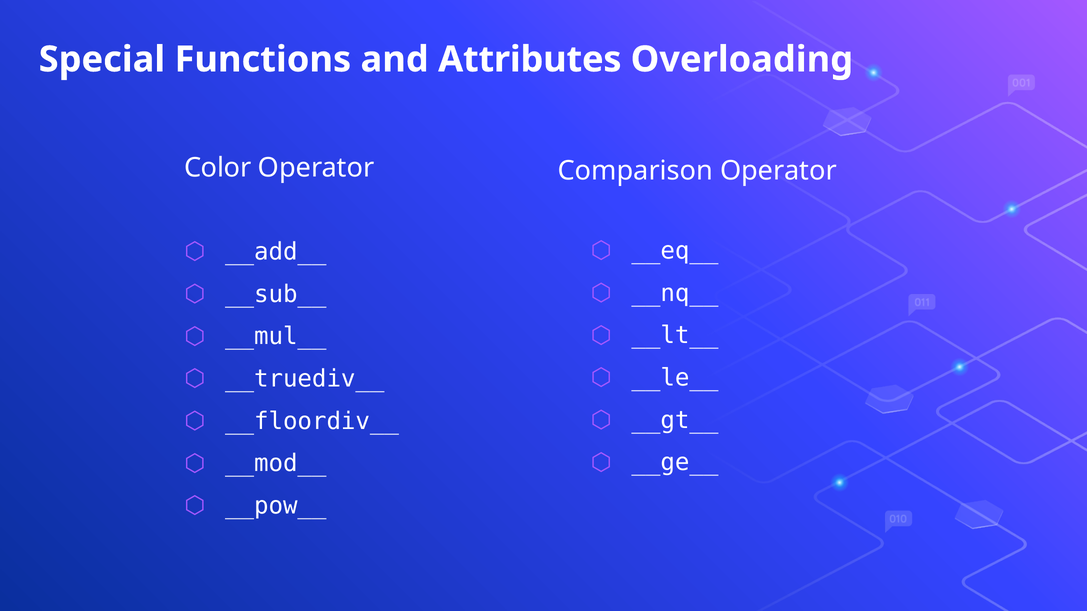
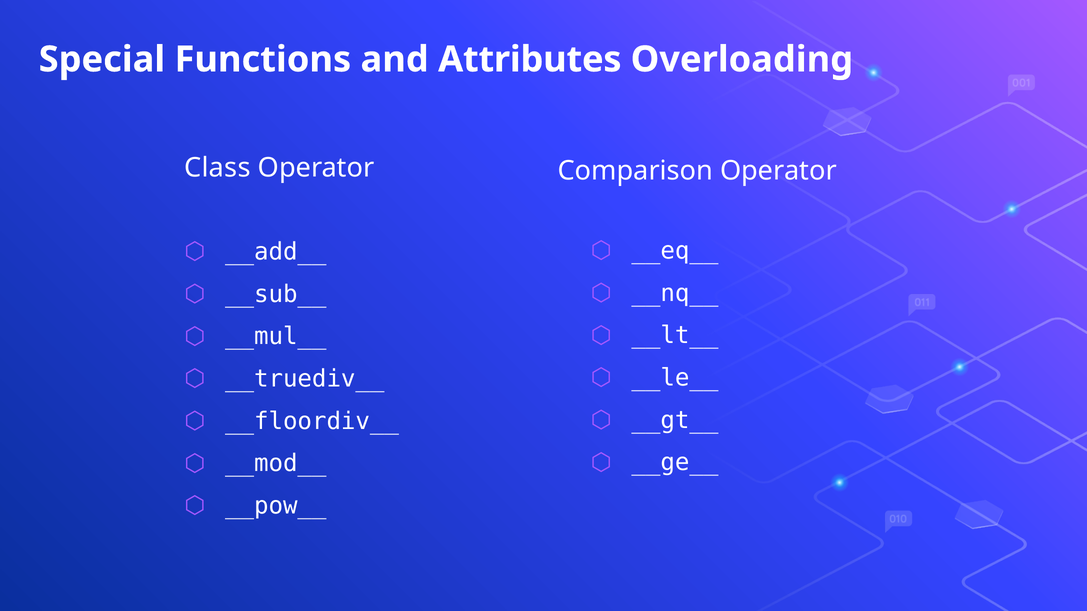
Color: Color -> Class
